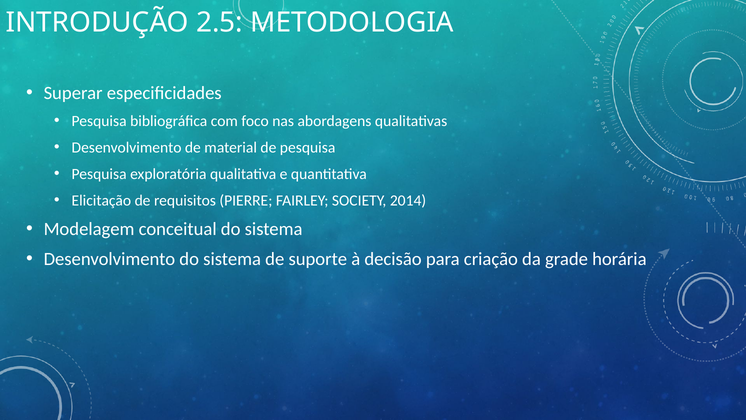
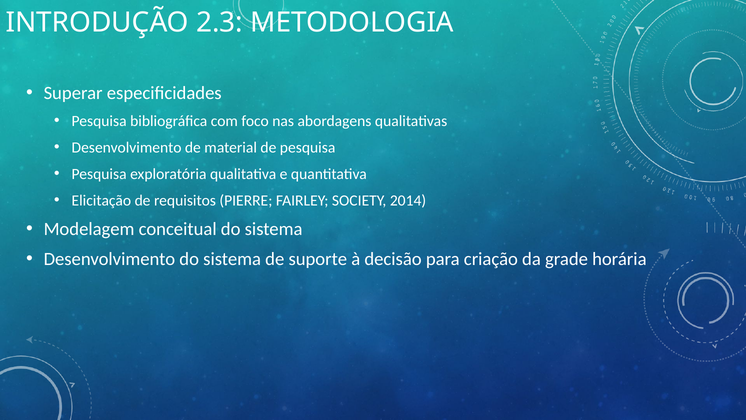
2.5: 2.5 -> 2.3
